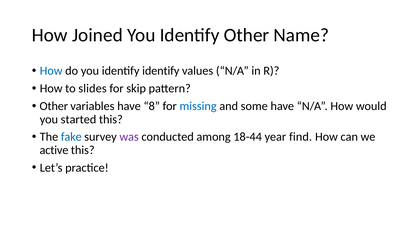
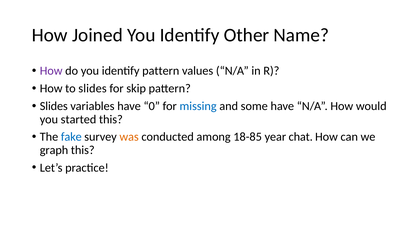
How at (51, 71) colour: blue -> purple
identify identify: identify -> pattern
Other at (54, 106): Other -> Slides
8: 8 -> 0
was colour: purple -> orange
18-44: 18-44 -> 18-85
find: find -> chat
active: active -> graph
